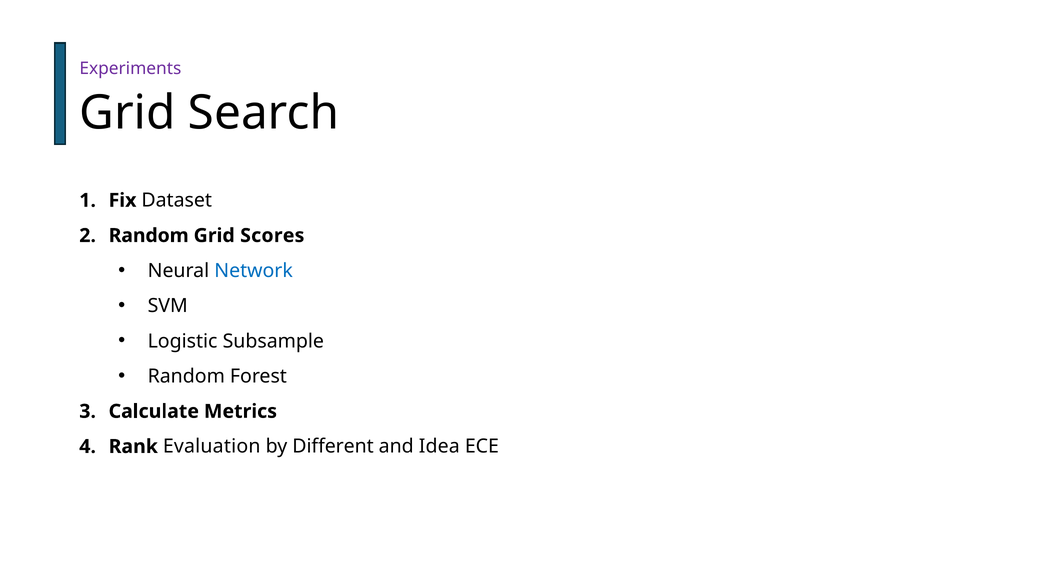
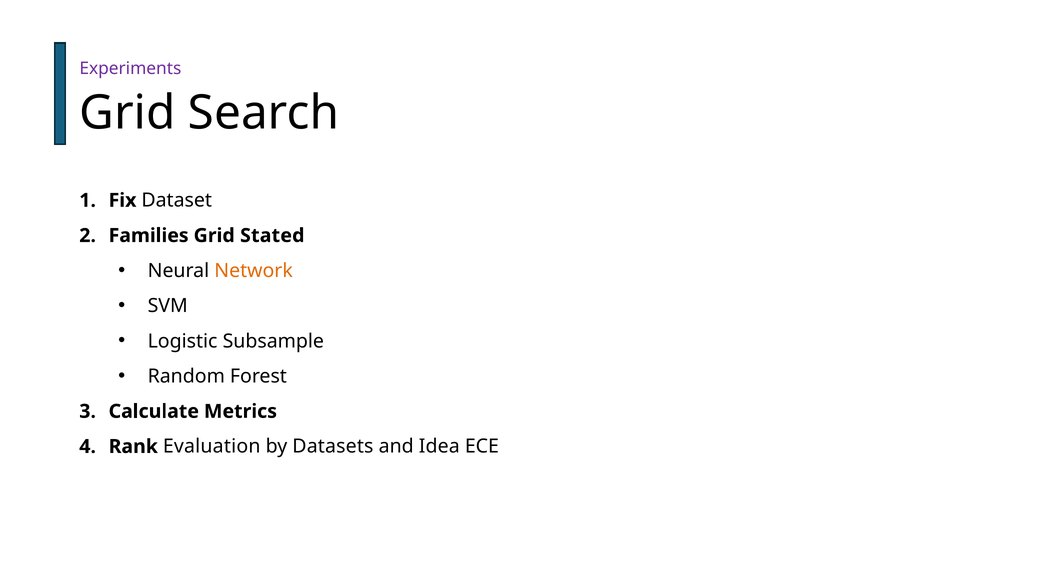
Random at (149, 236): Random -> Families
Scores: Scores -> Stated
Network colour: blue -> orange
Different: Different -> Datasets
